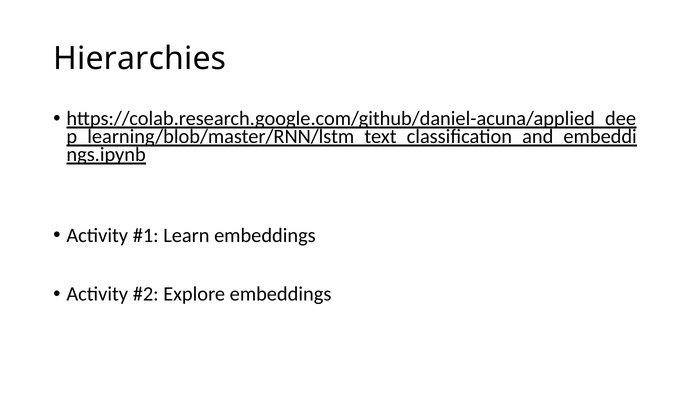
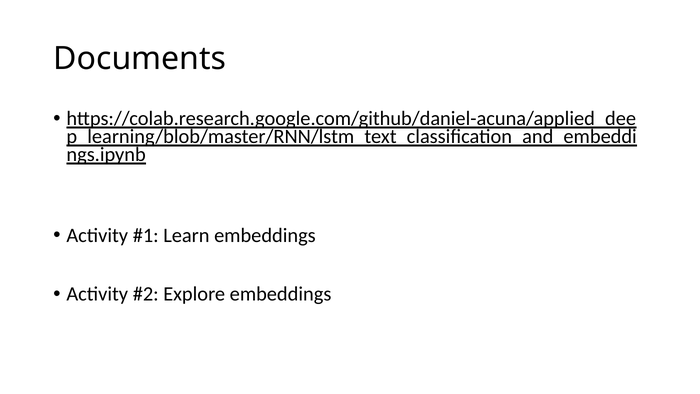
Hierarchies: Hierarchies -> Documents
